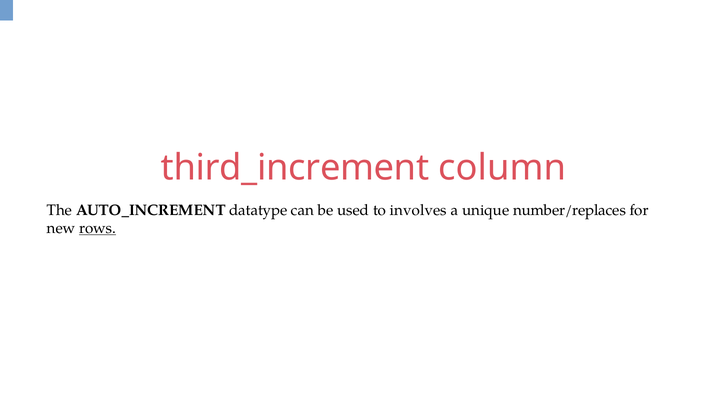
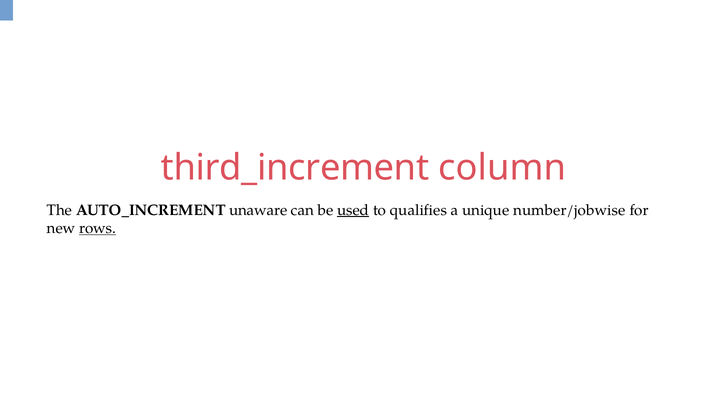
datatype: datatype -> unaware
used underline: none -> present
involves: involves -> qualifies
number/replaces: number/replaces -> number/jobwise
